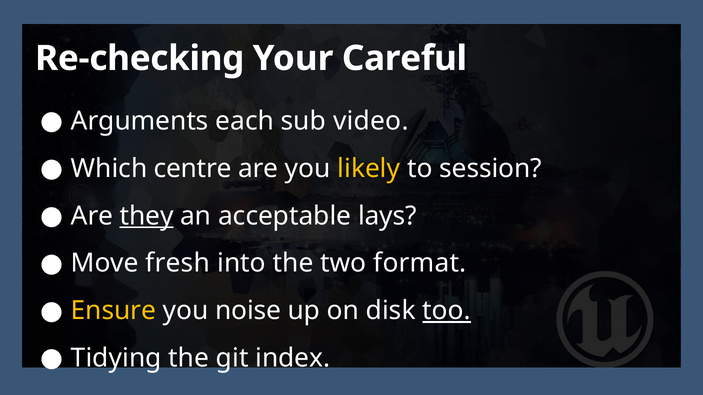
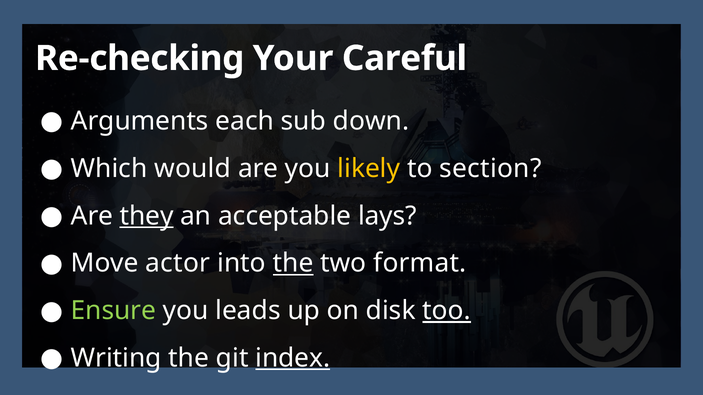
video: video -> down
centre: centre -> would
session: session -> section
fresh: fresh -> actor
the at (293, 264) underline: none -> present
Ensure colour: yellow -> light green
noise: noise -> leads
Tidying: Tidying -> Writing
index underline: none -> present
